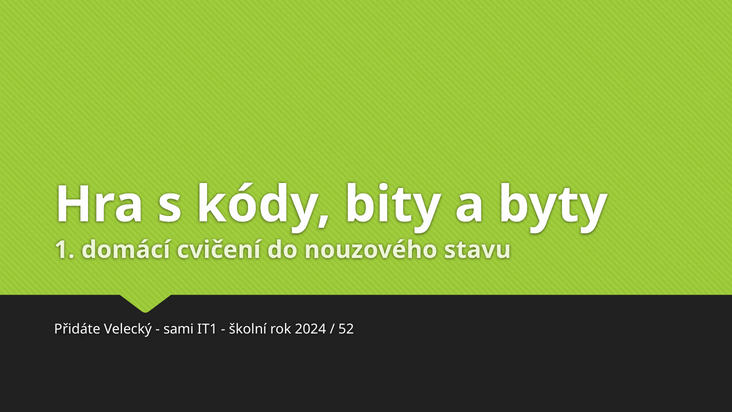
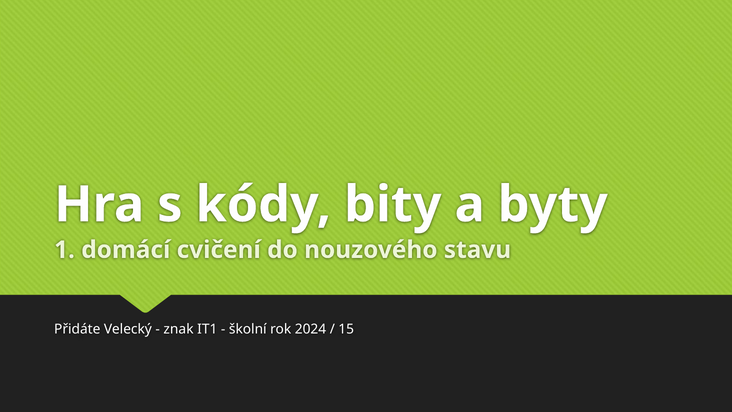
sami: sami -> znak
52: 52 -> 15
